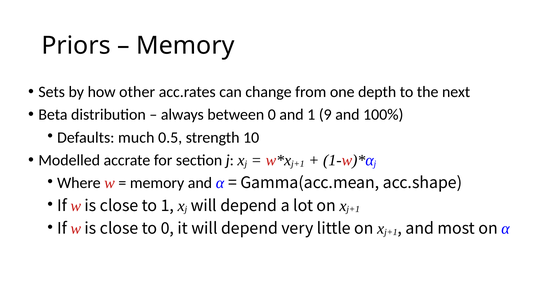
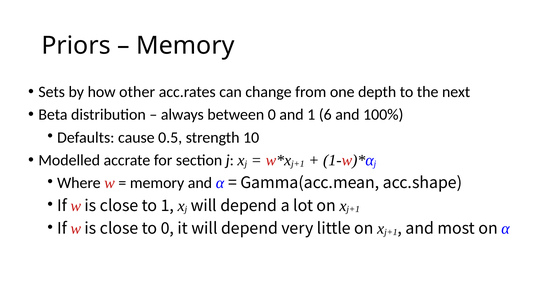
9: 9 -> 6
much: much -> cause
